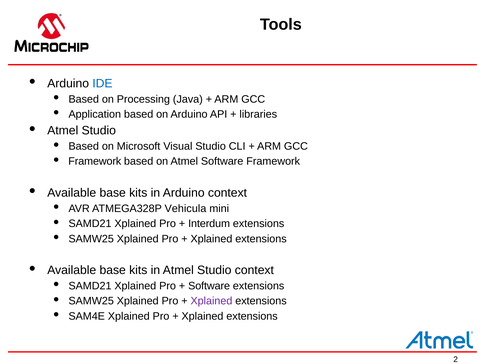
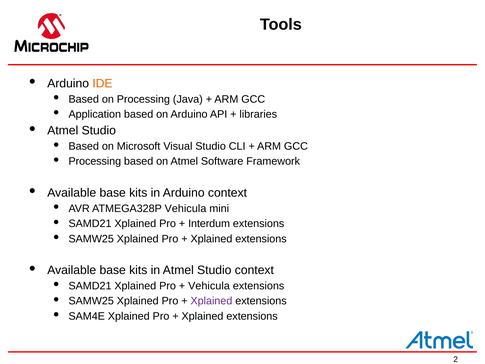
IDE colour: blue -> orange
Framework at (95, 161): Framework -> Processing
Software at (209, 286): Software -> Vehicula
